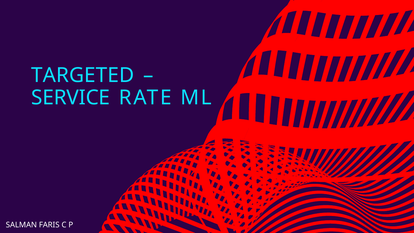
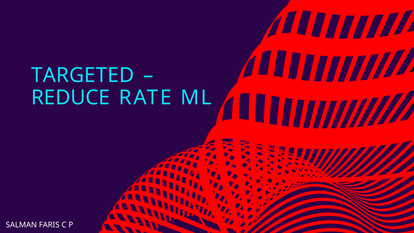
SERVICE: SERVICE -> REDUCE
